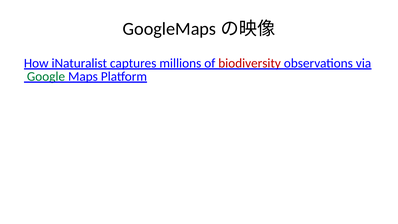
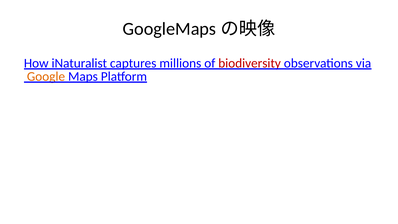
Google colour: green -> orange
